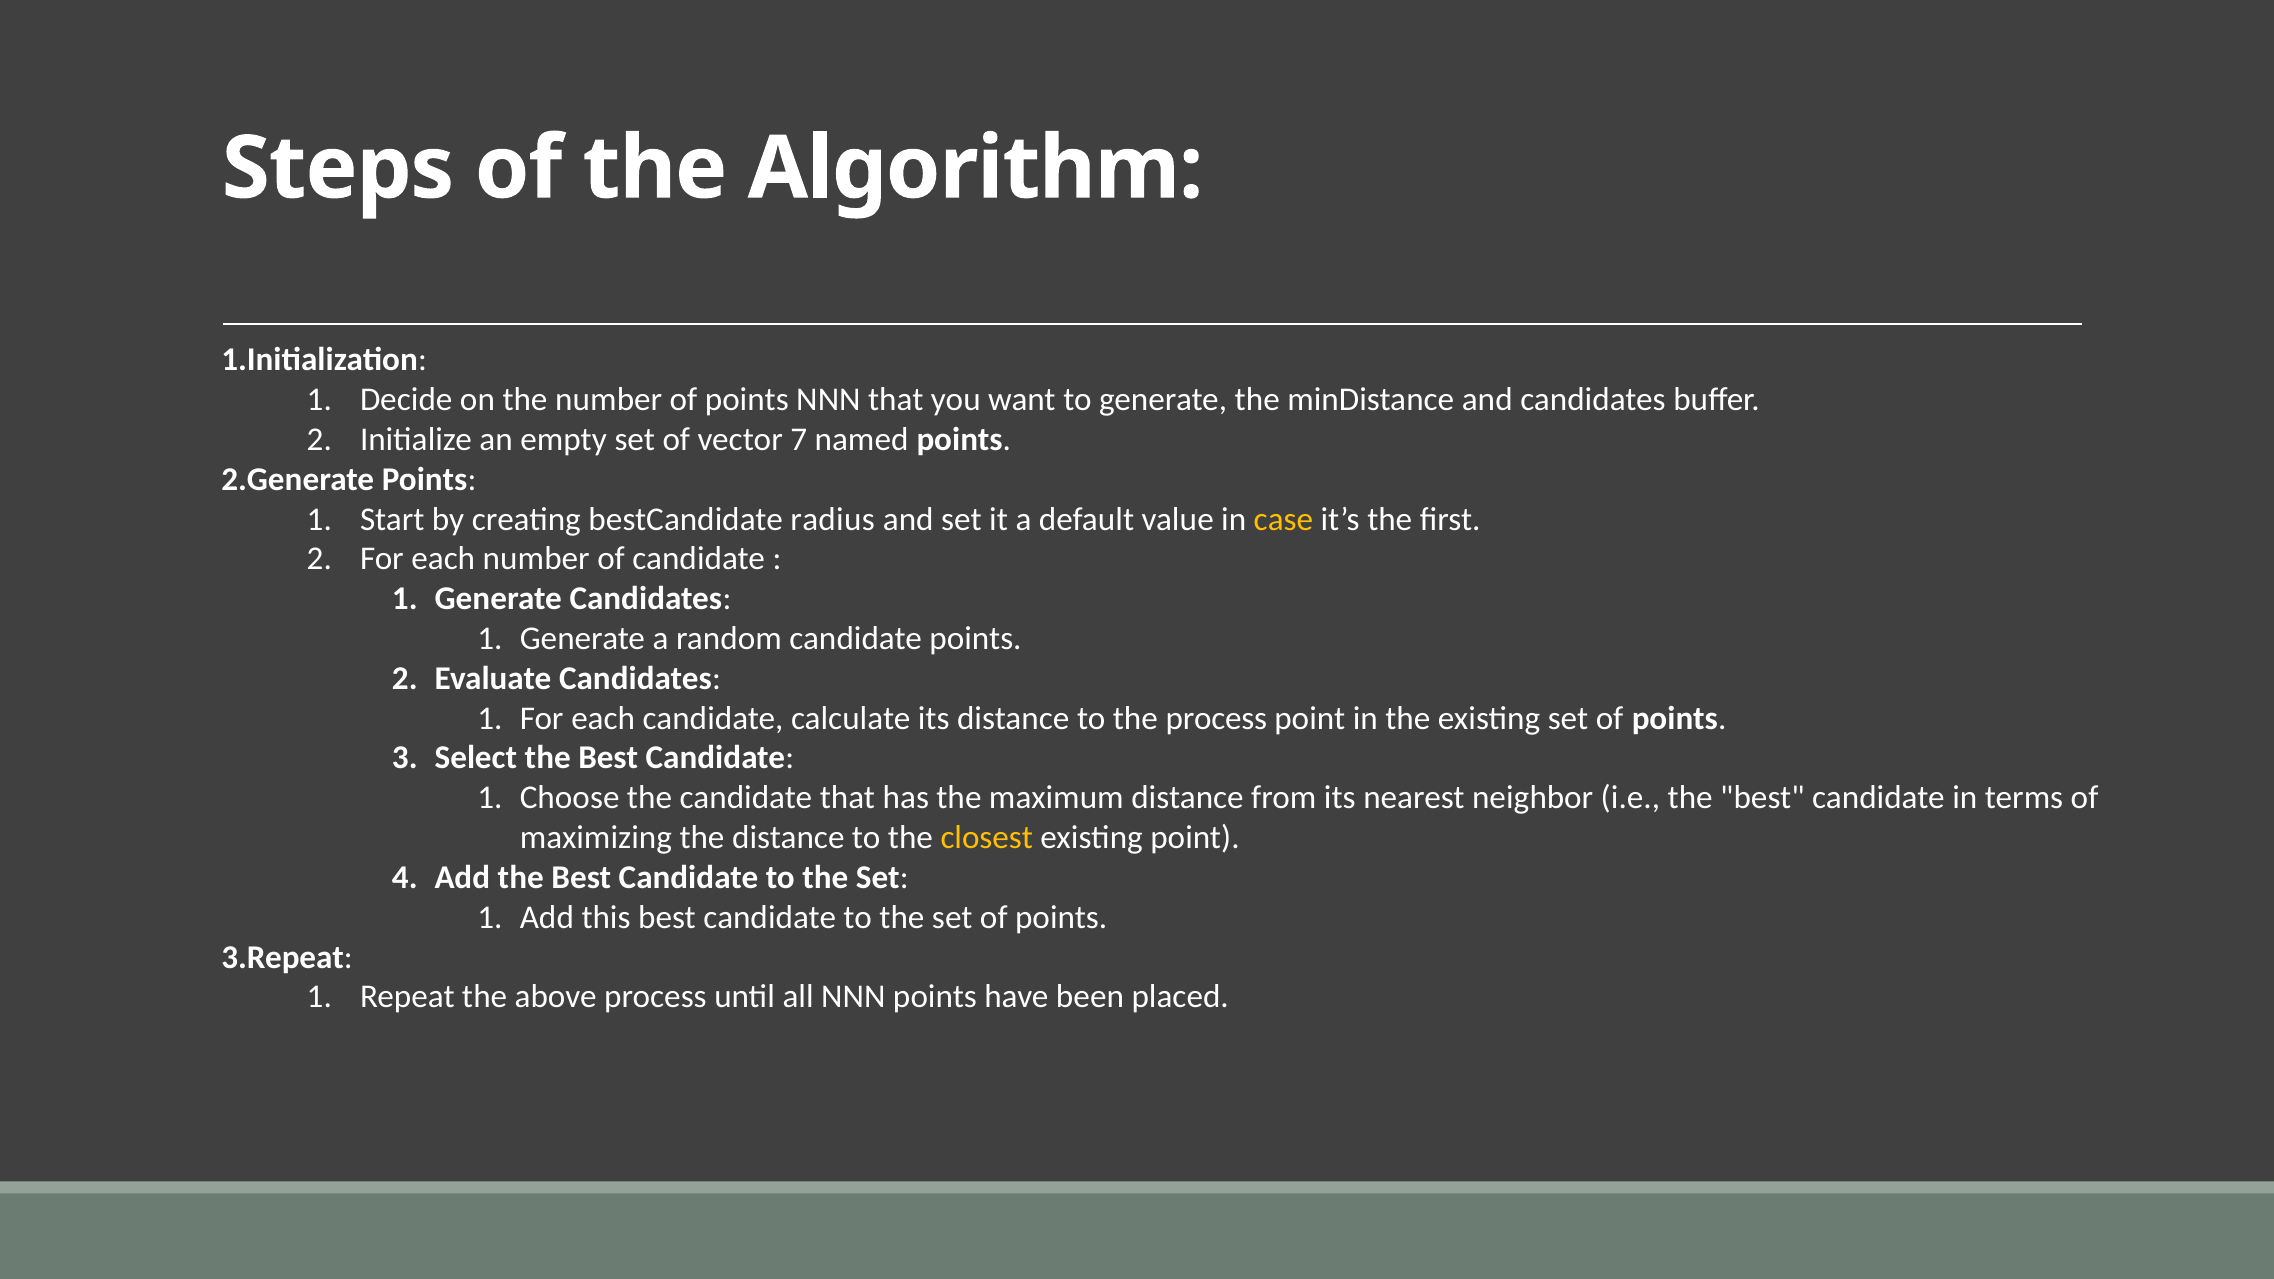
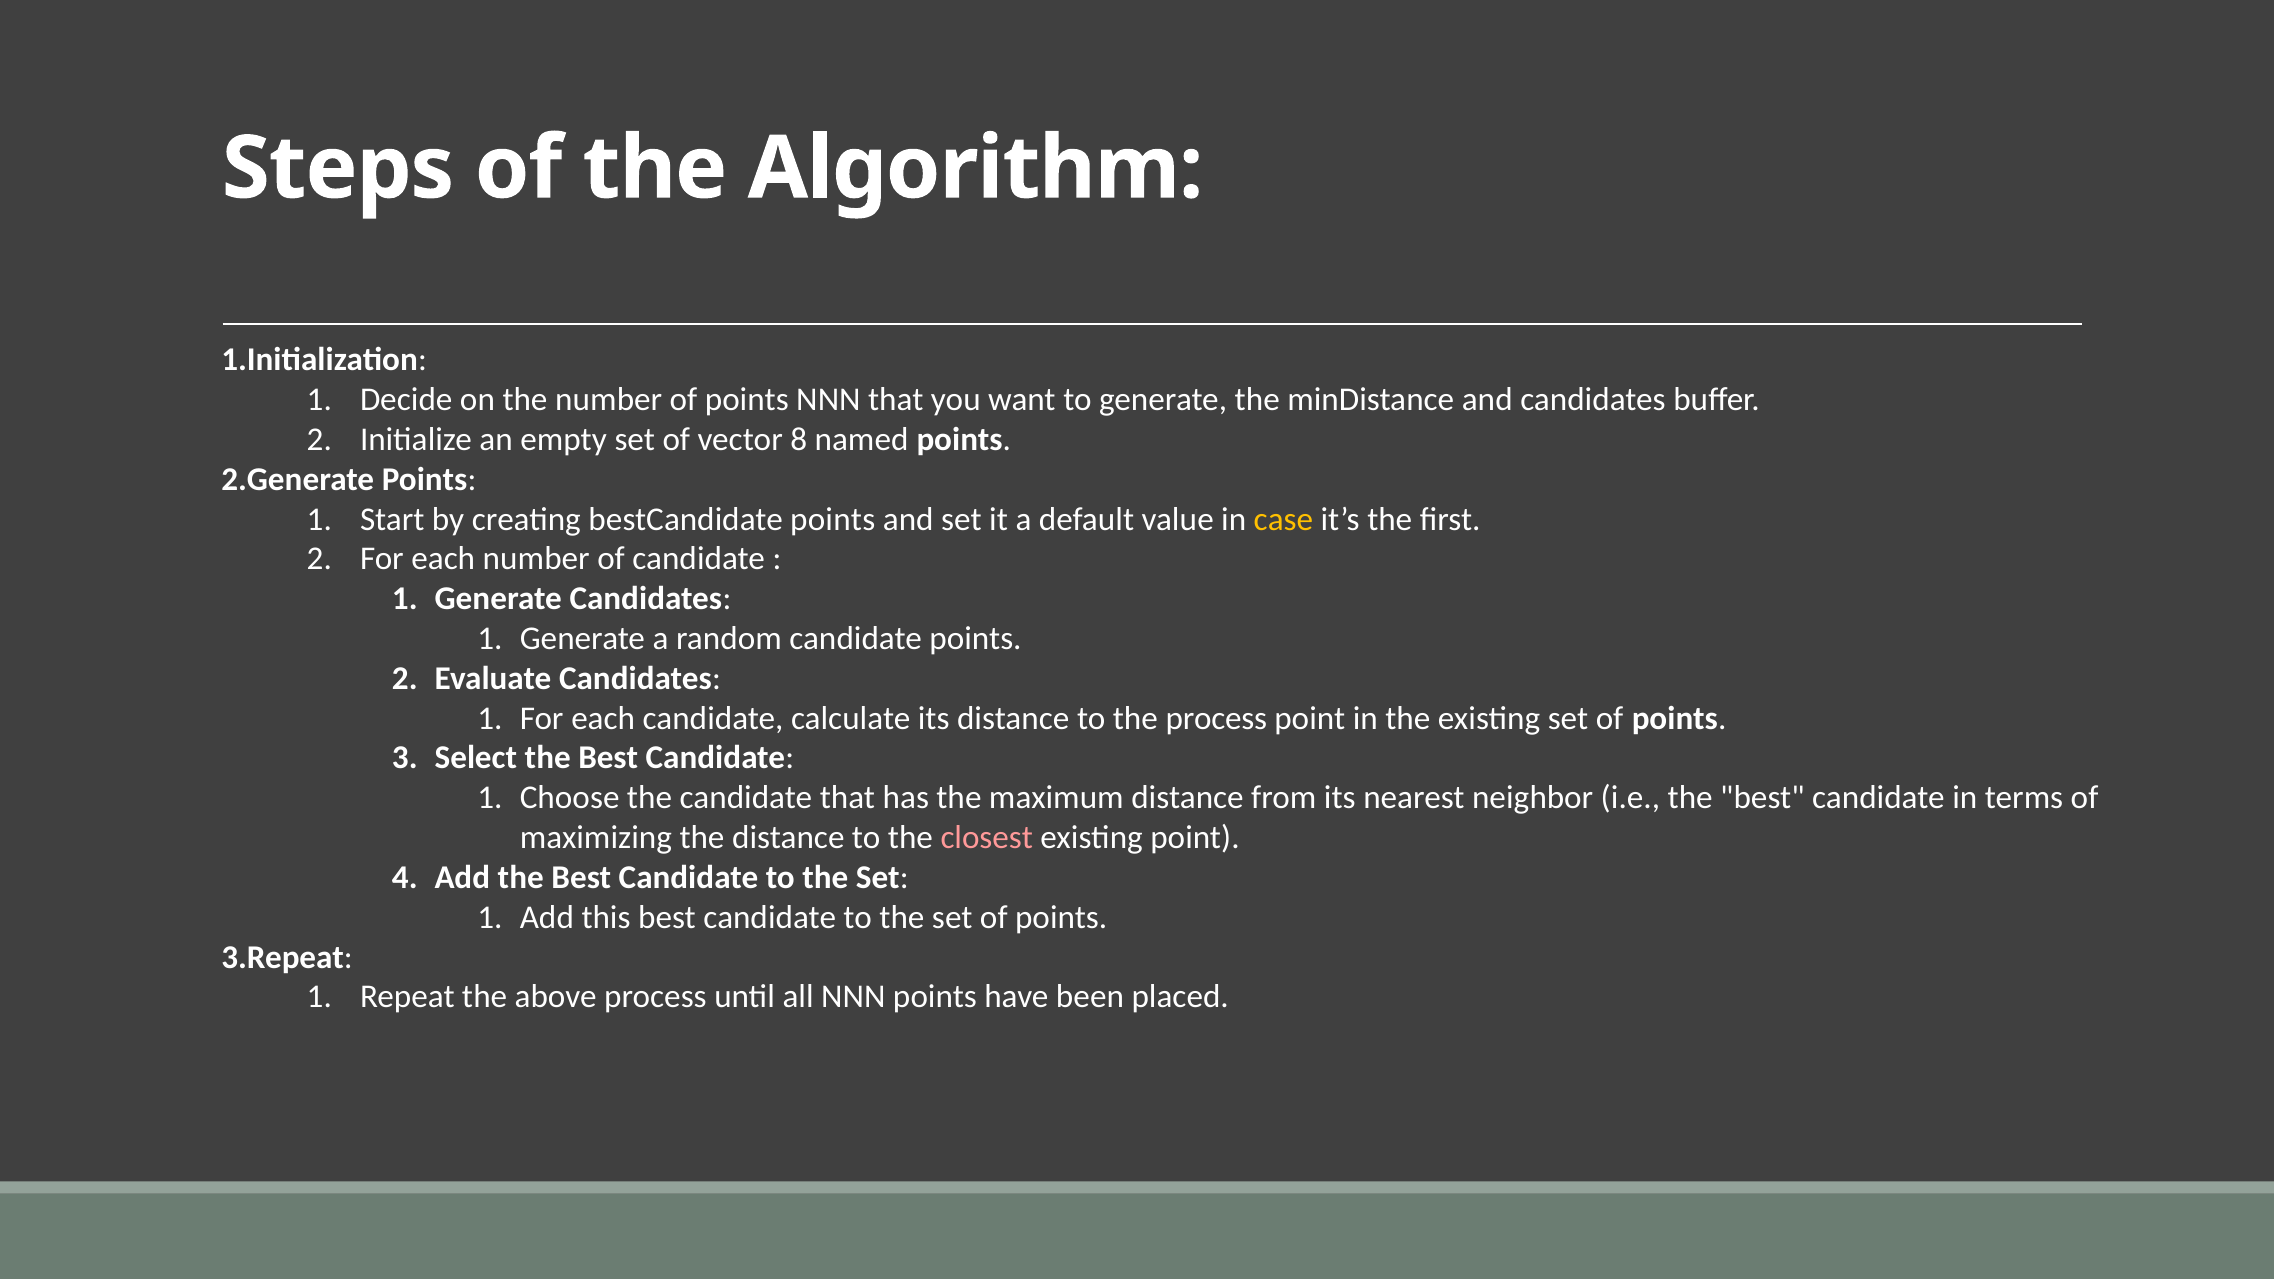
7: 7 -> 8
bestCandidate radius: radius -> points
closest colour: yellow -> pink
